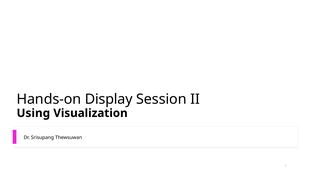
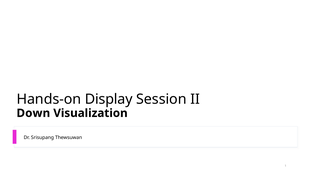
Using: Using -> Down
